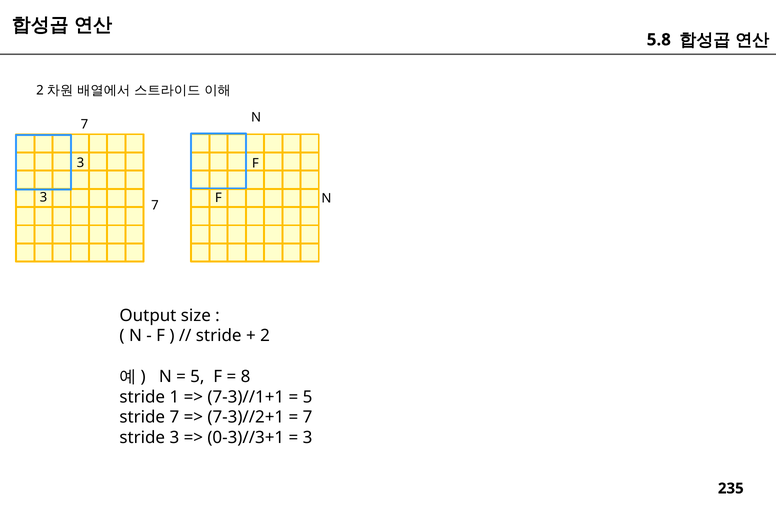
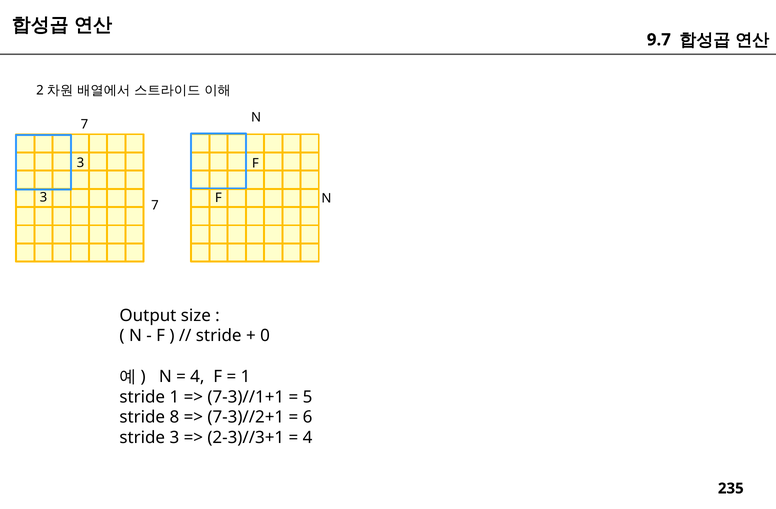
5.8: 5.8 -> 9.7
2: 2 -> 0
5 at (197, 377): 5 -> 4
8 at (246, 377): 8 -> 1
stride 7: 7 -> 8
7 at (308, 418): 7 -> 6
0-3)//3+1: 0-3)//3+1 -> 2-3)//3+1
3 at (308, 438): 3 -> 4
